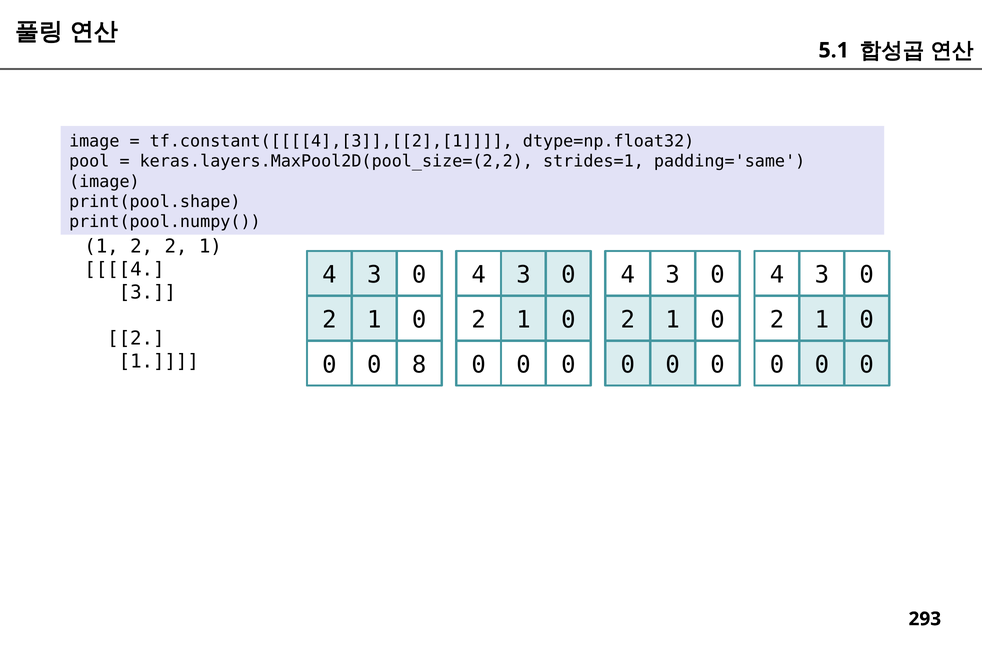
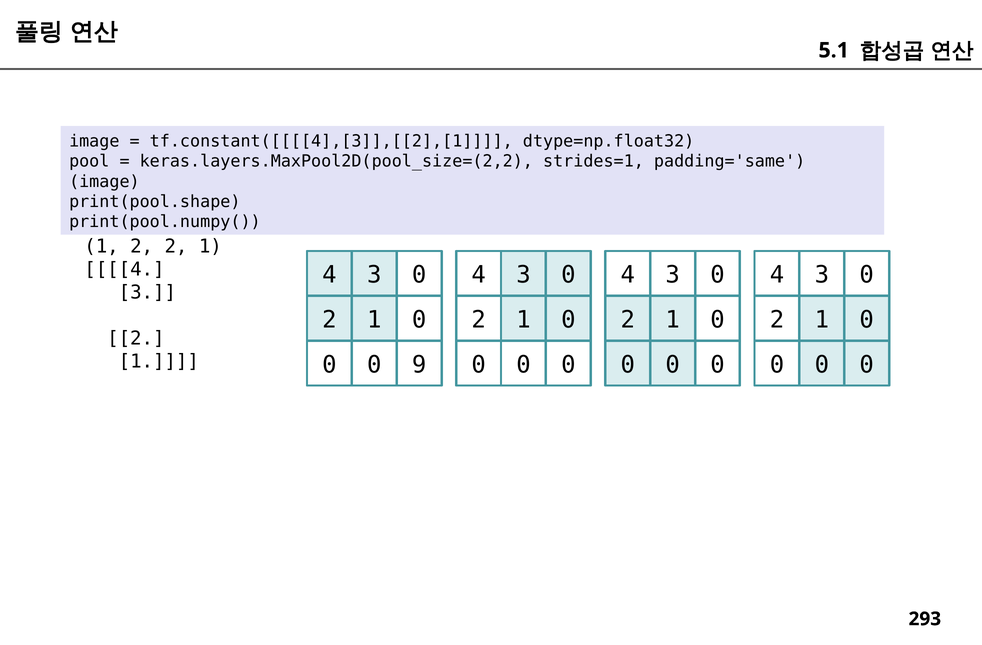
8: 8 -> 9
